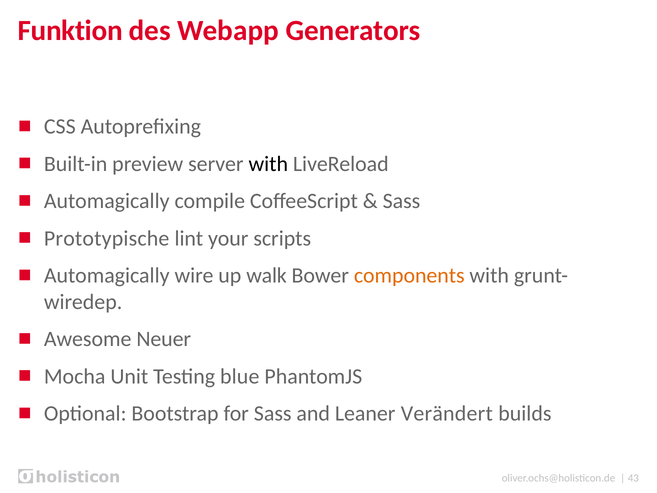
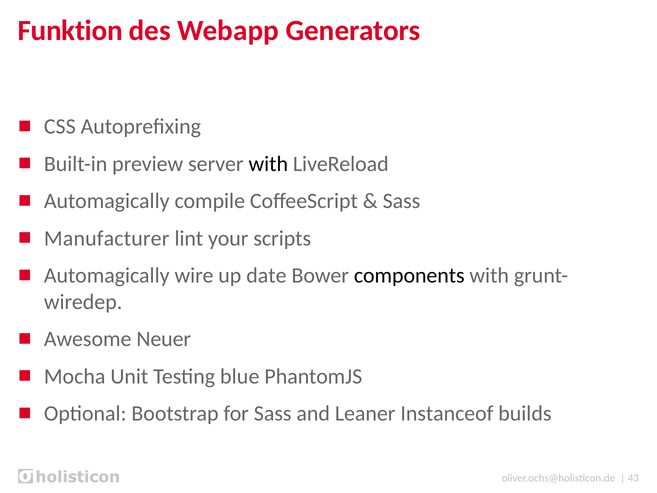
Prototypische: Prototypische -> Manufacturer
walk: walk -> date
components colour: orange -> black
Verändert: Verändert -> Instanceof
